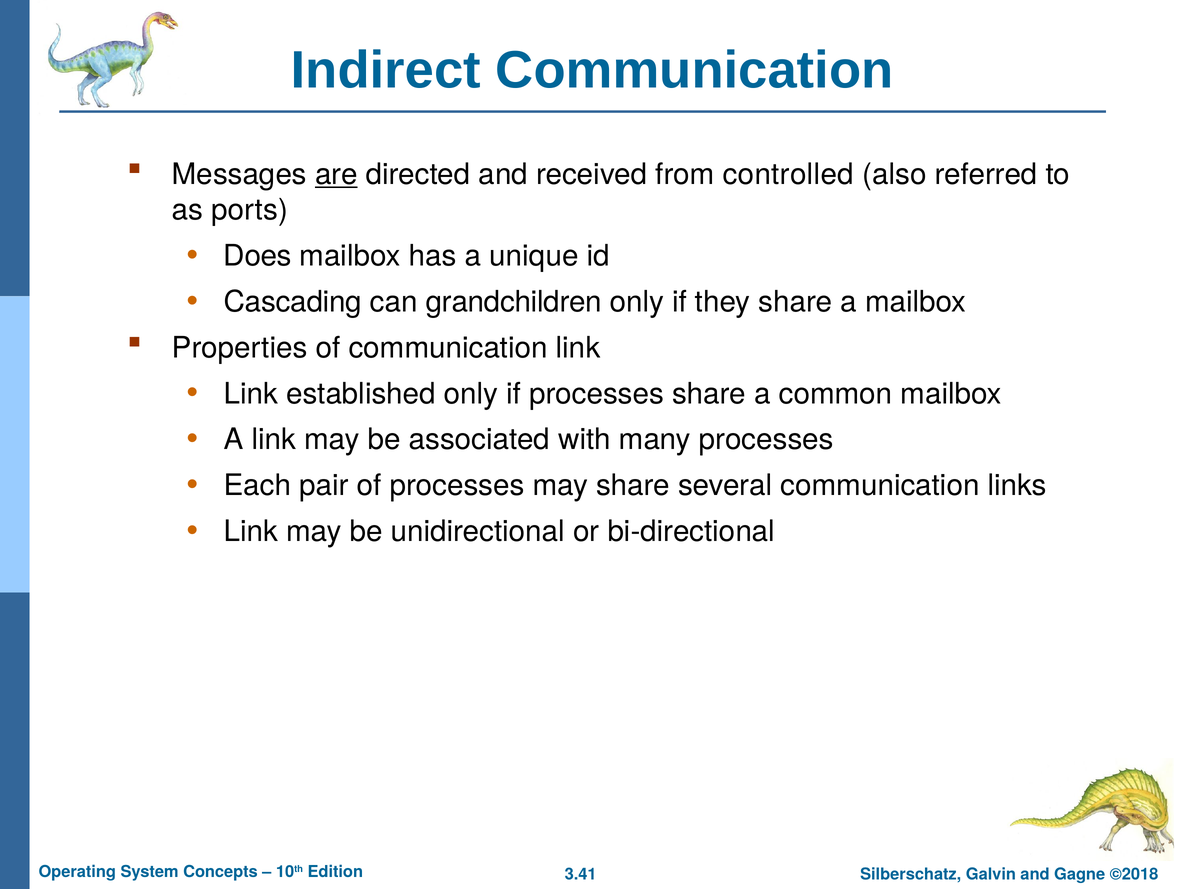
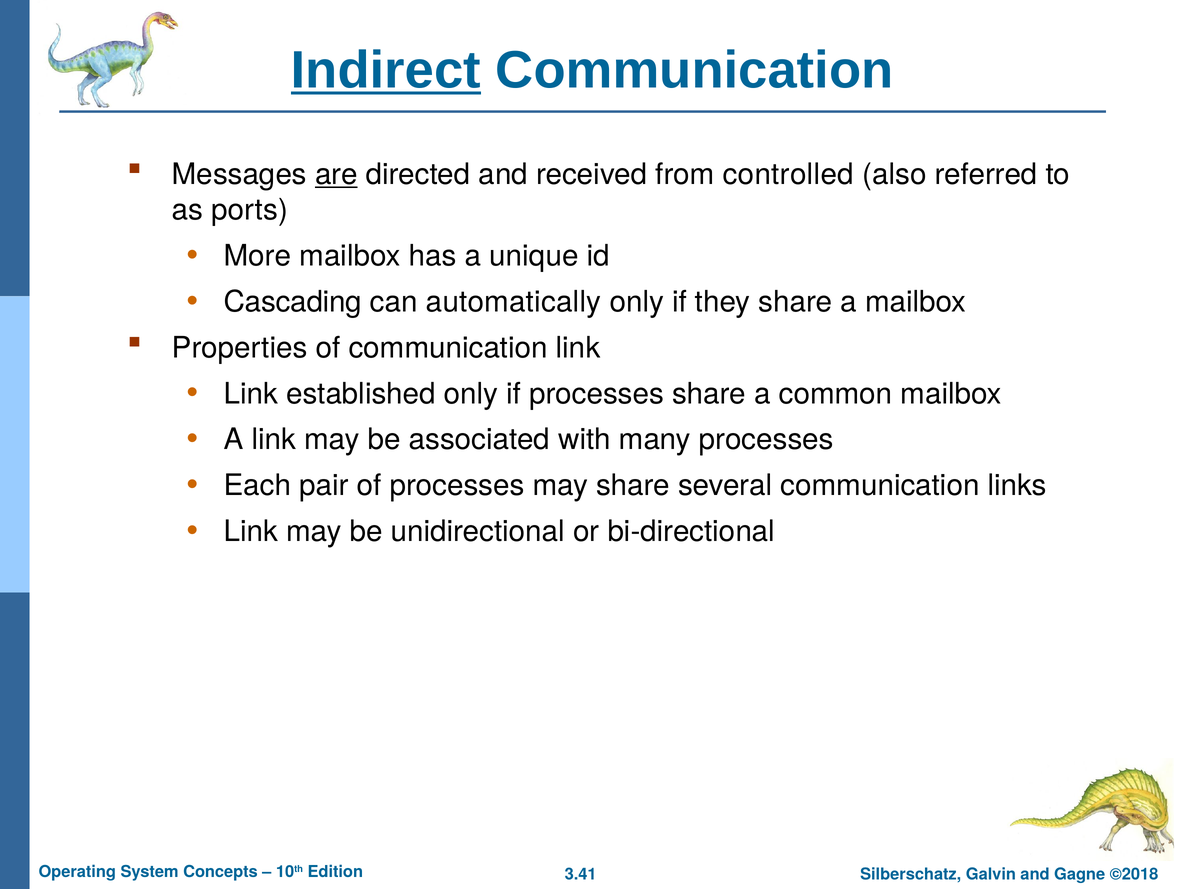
Indirect underline: none -> present
Does: Does -> More
grandchildren: grandchildren -> automatically
